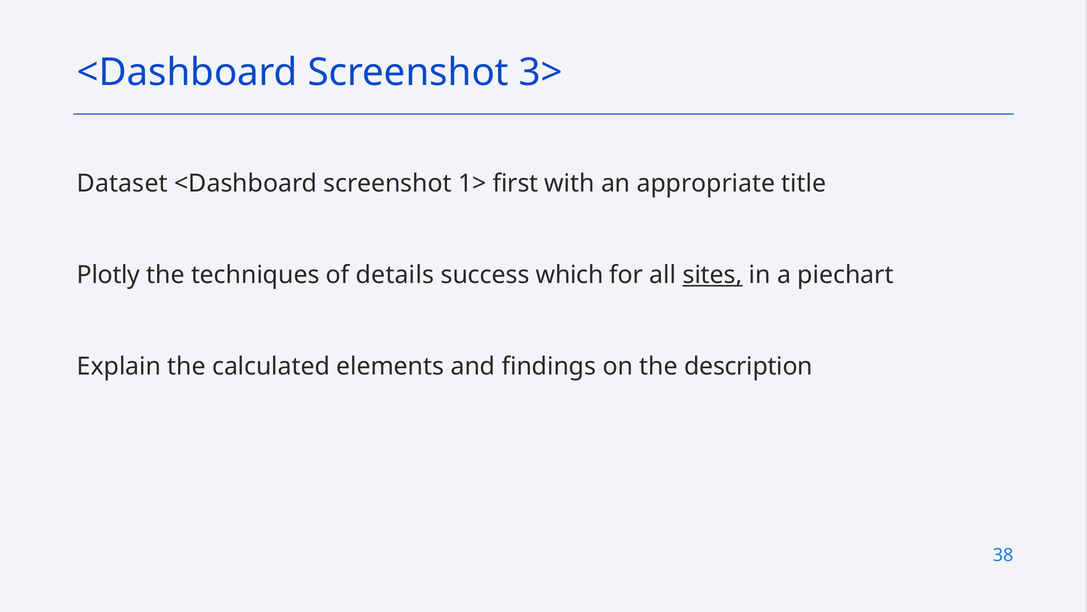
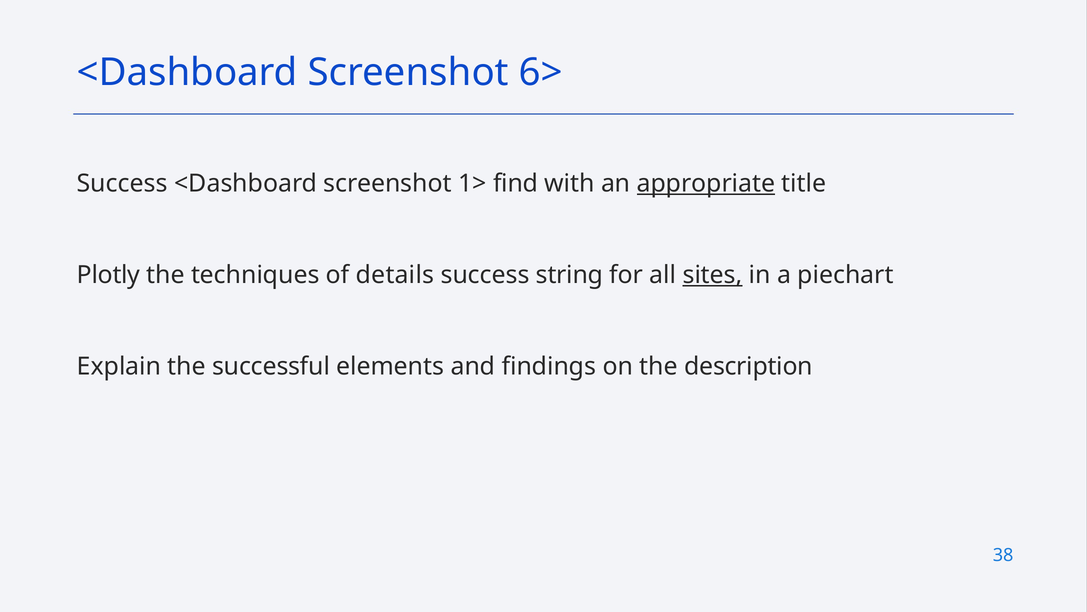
3>: 3> -> 6>
Dataset at (122, 183): Dataset -> Success
first: first -> find
appropriate underline: none -> present
which: which -> string
calculated: calculated -> successful
